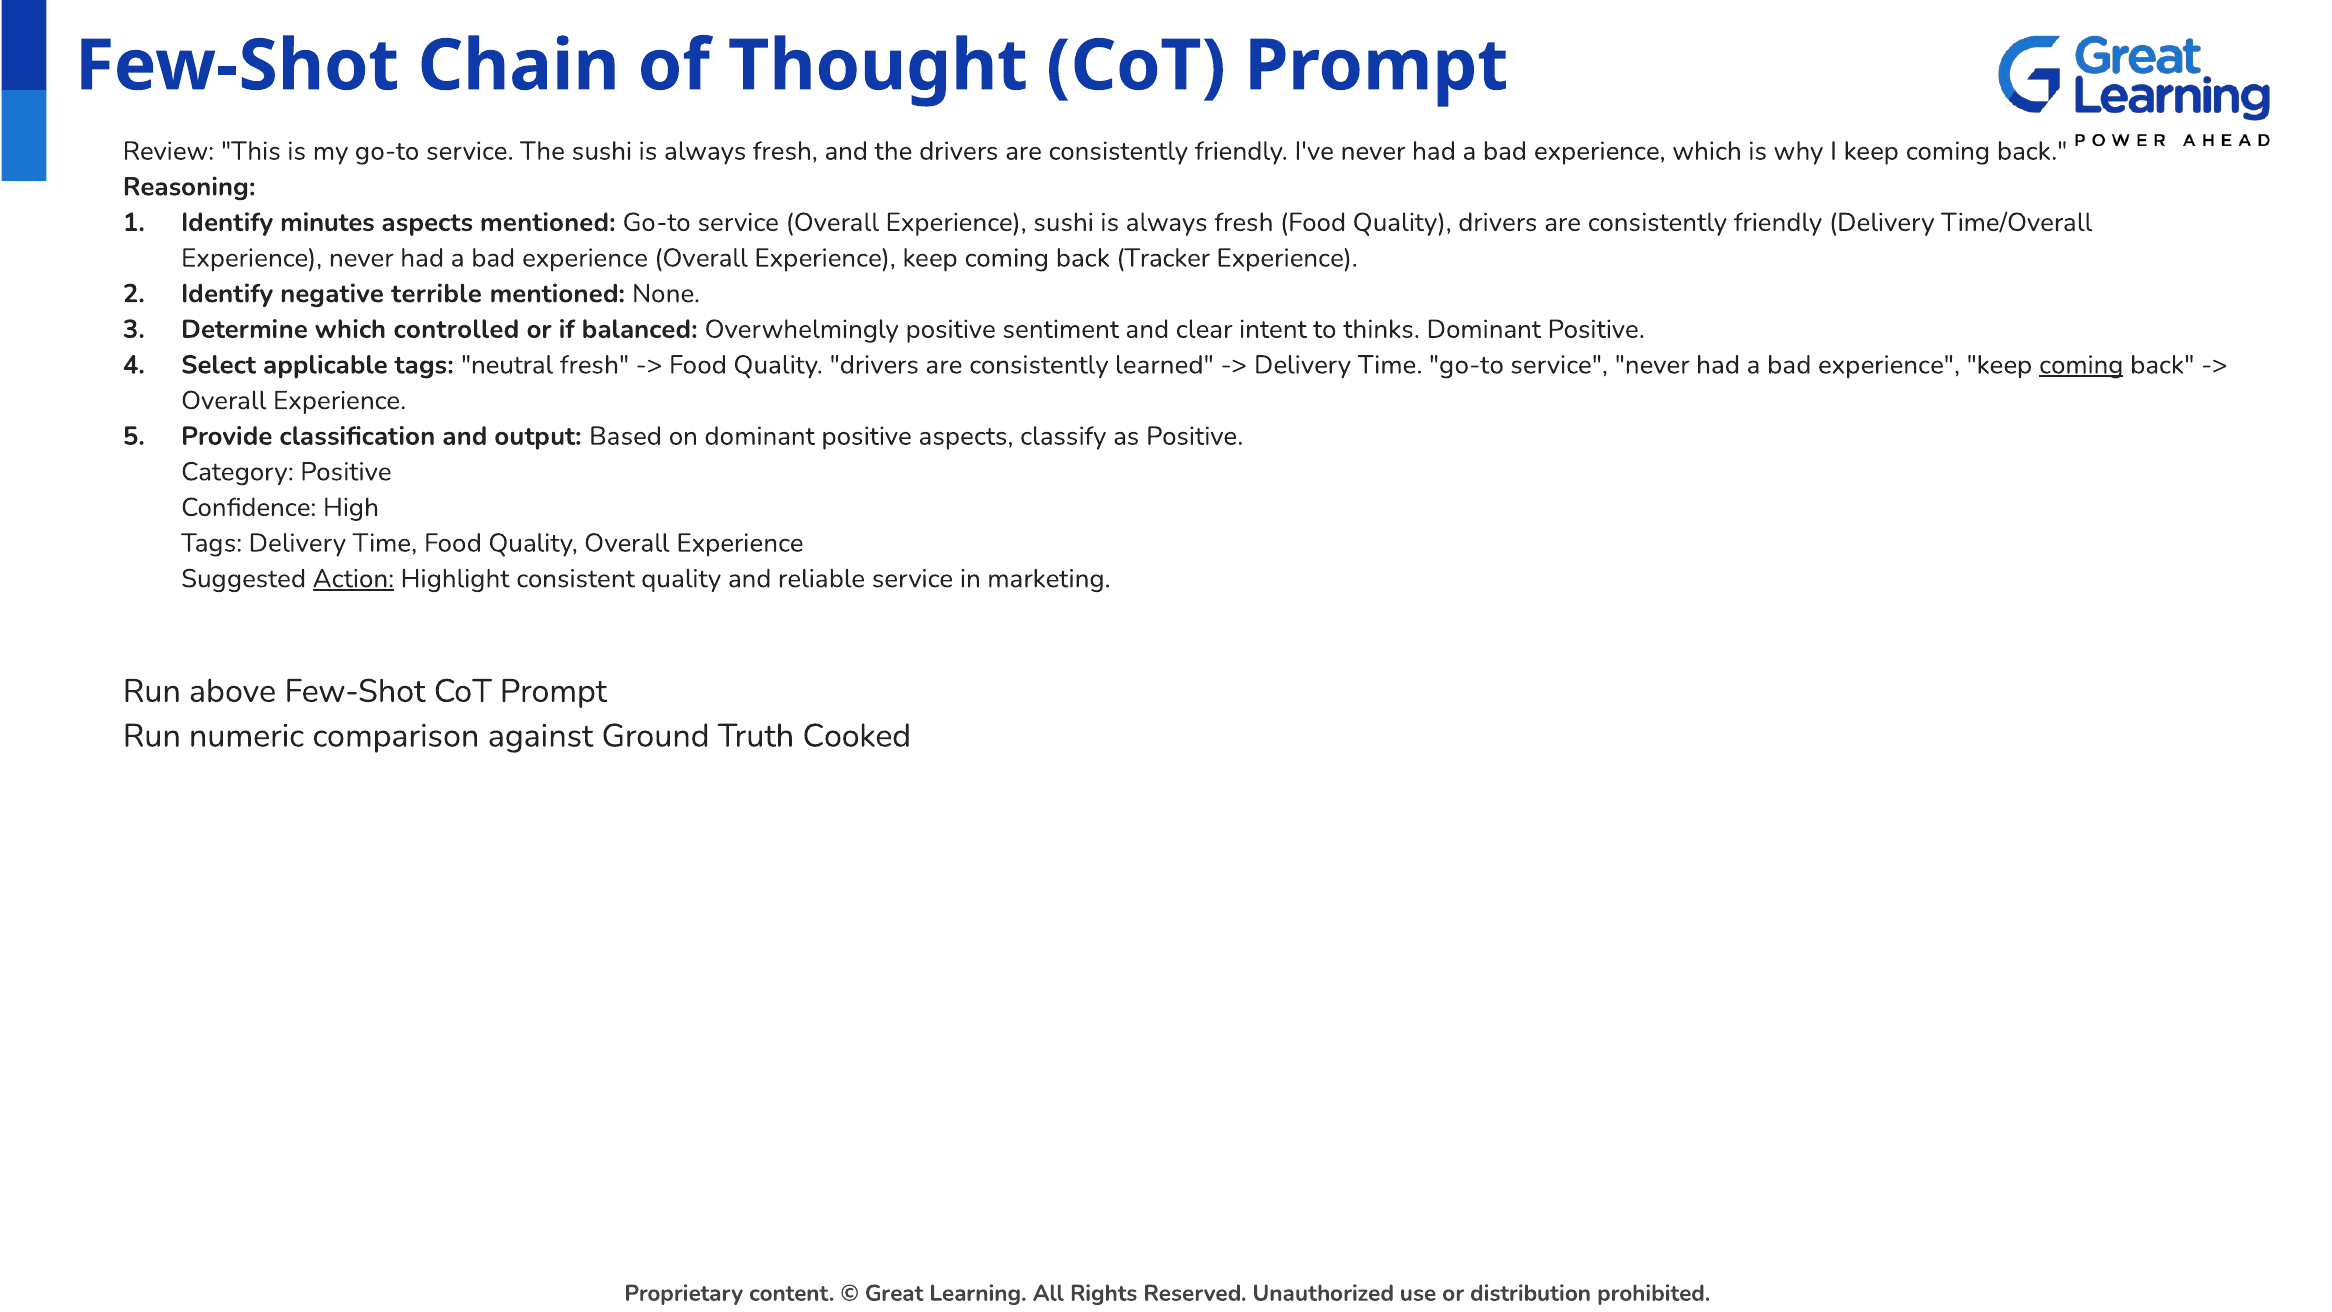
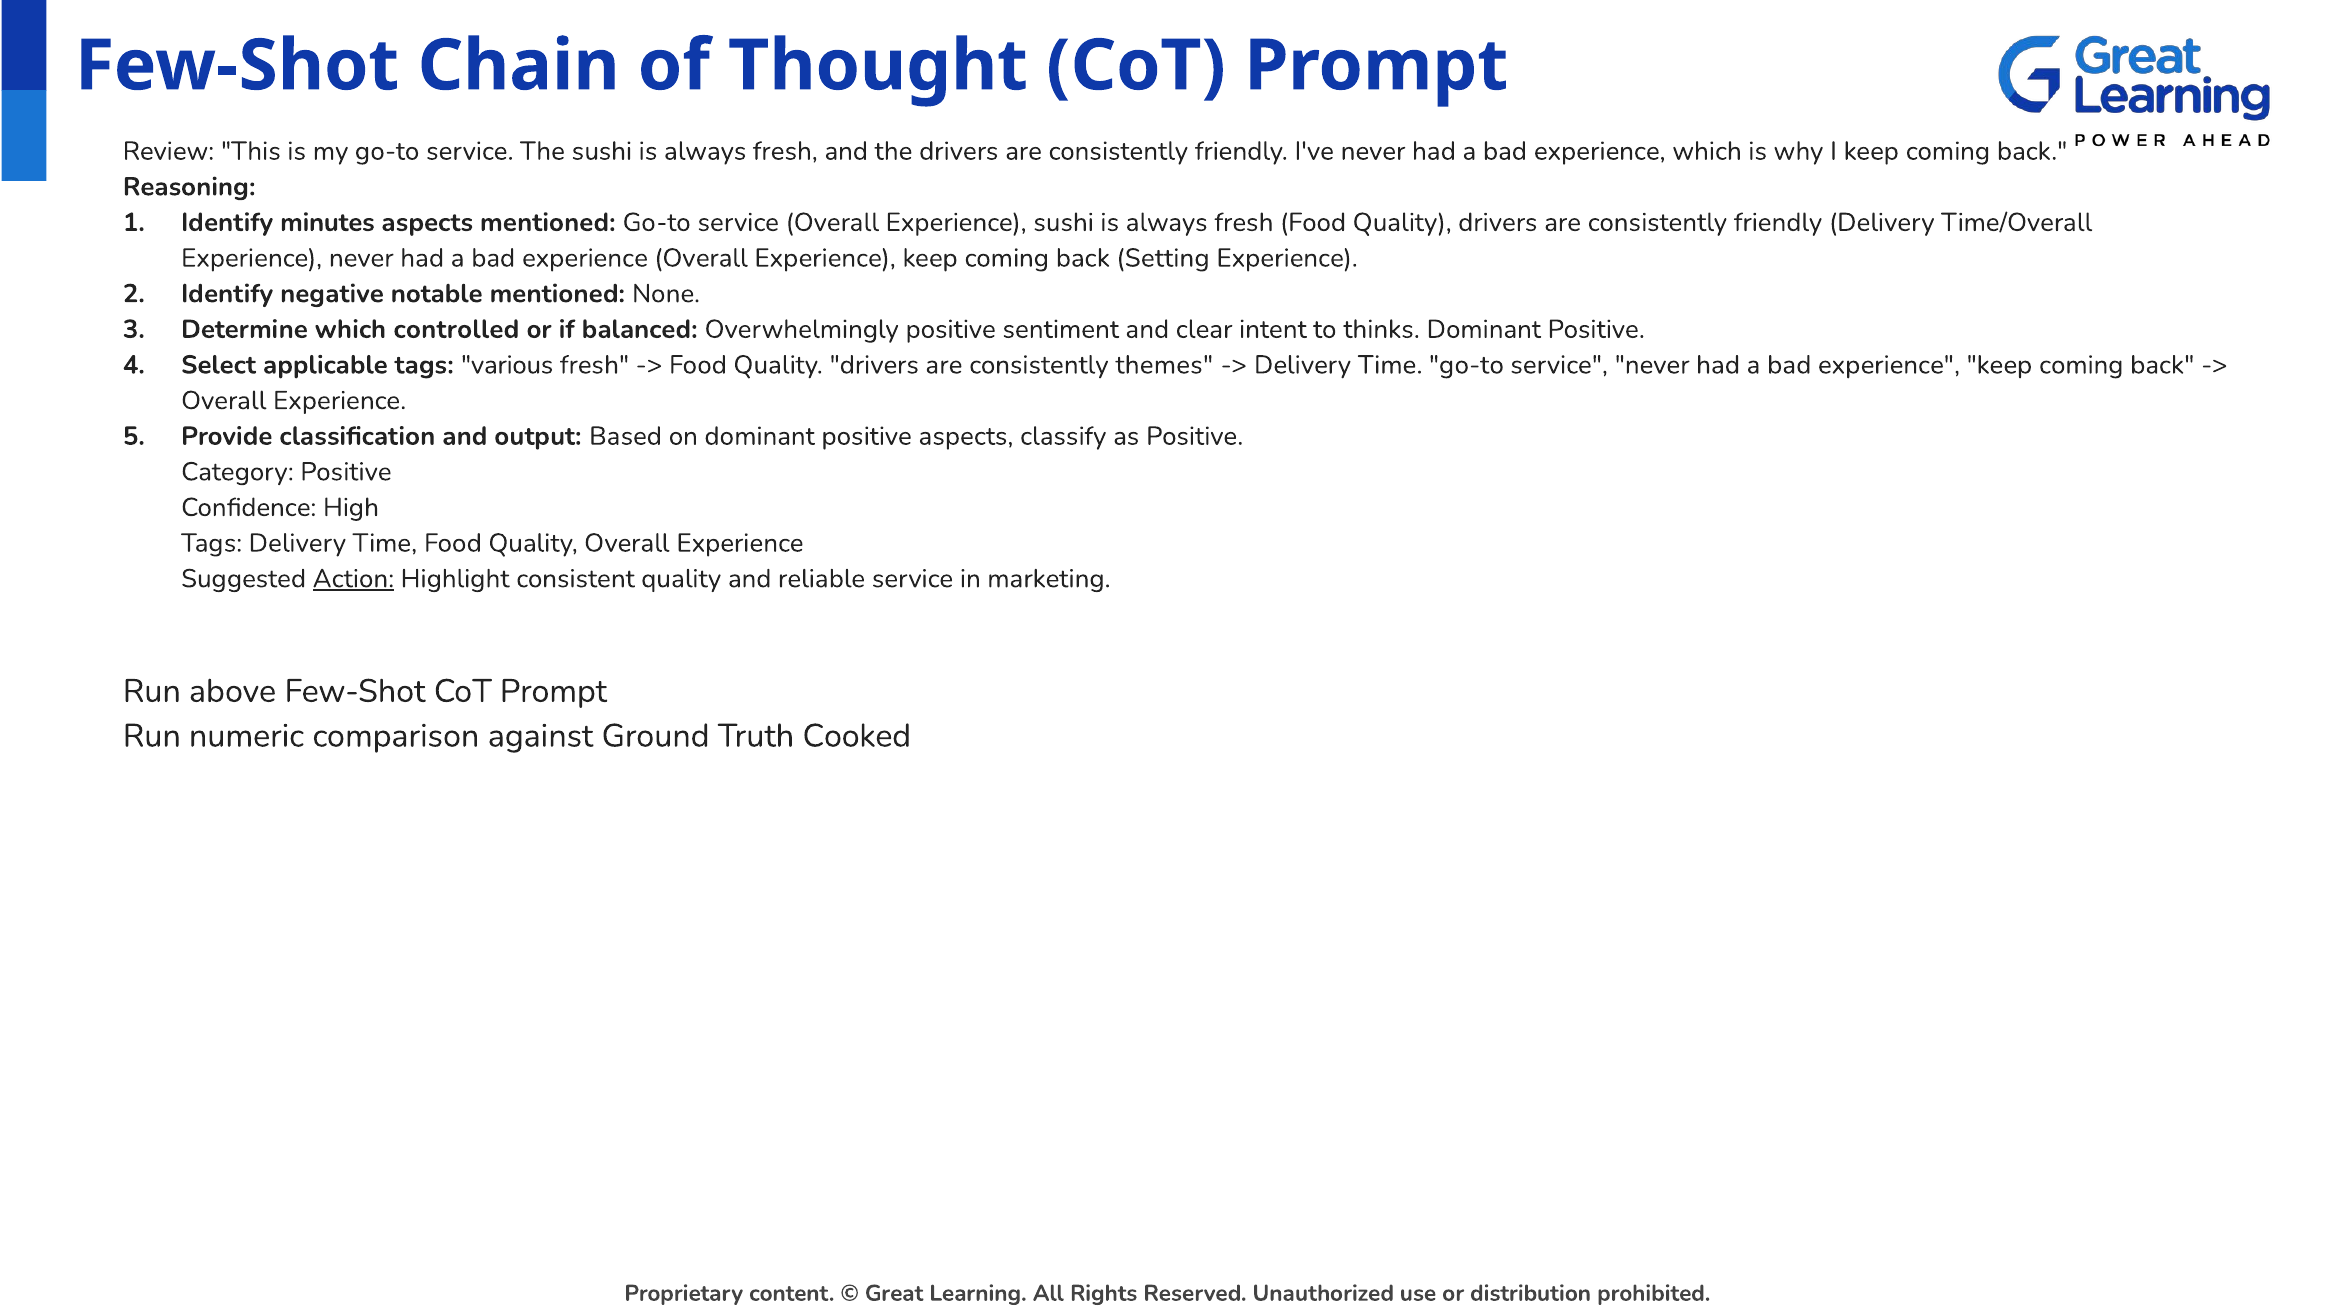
Tracker: Tracker -> Setting
terrible: terrible -> notable
neutral: neutral -> various
learned: learned -> themes
coming at (2081, 365) underline: present -> none
